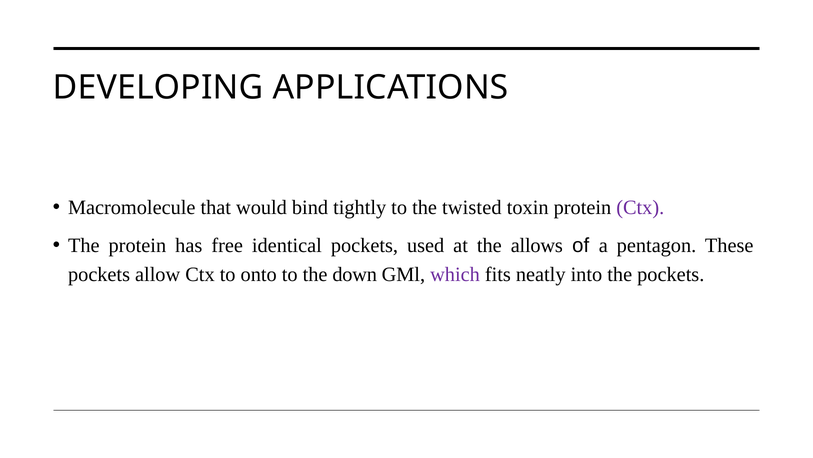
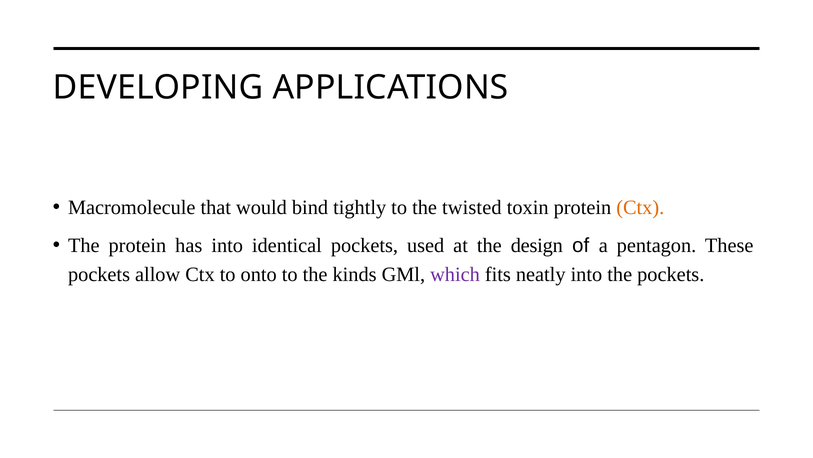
Ctx at (640, 207) colour: purple -> orange
has free: free -> into
allows: allows -> design
down: down -> kinds
